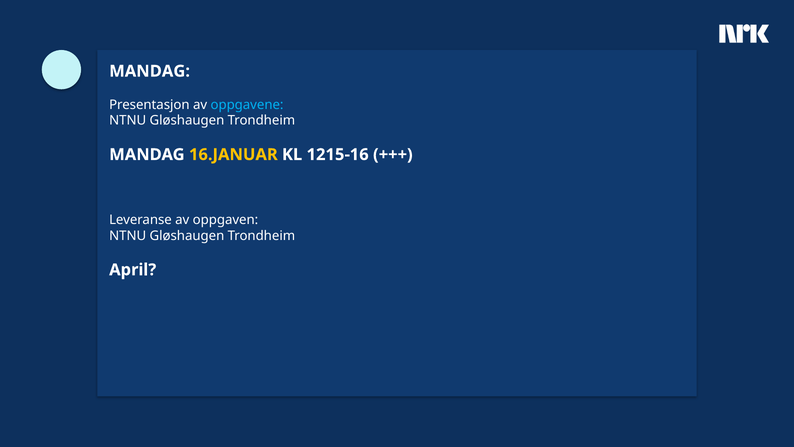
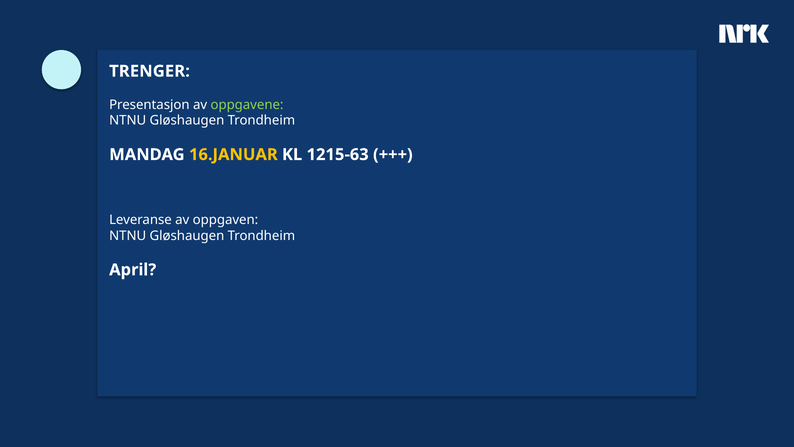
MANDAG at (150, 71): MANDAG -> TRENGER
oppgavene colour: light blue -> light green
1215-16: 1215-16 -> 1215-63
